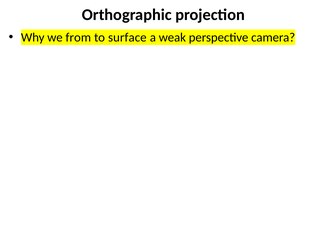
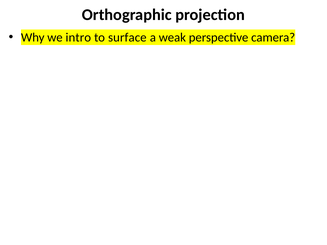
from: from -> intro
